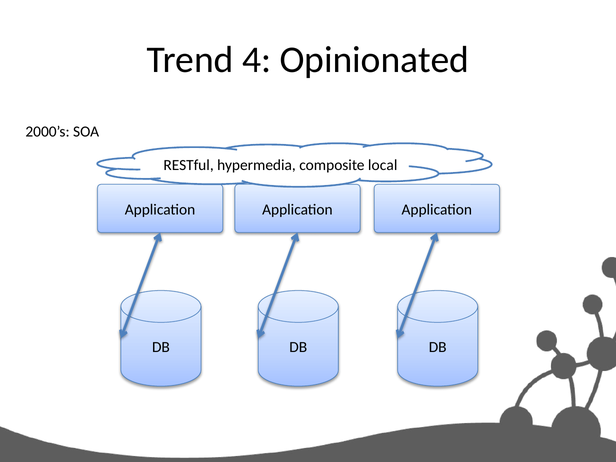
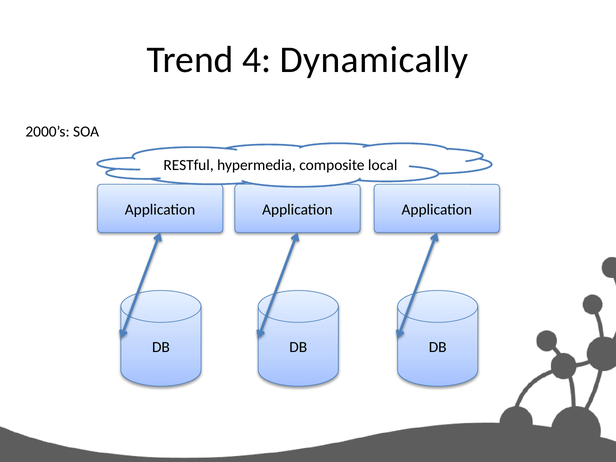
Opinionated: Opinionated -> Dynamically
